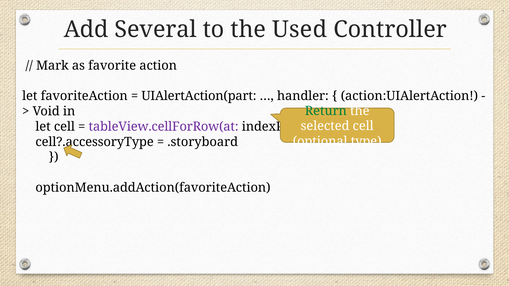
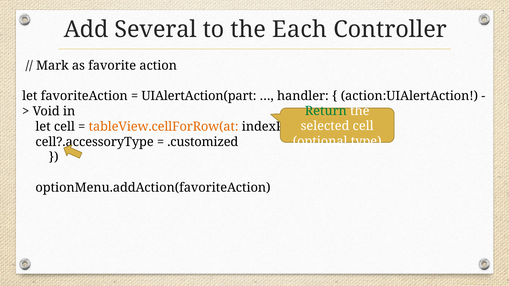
Used: Used -> Each
tableView.cellForRow(at colour: purple -> orange
.storyboard: .storyboard -> .customized
